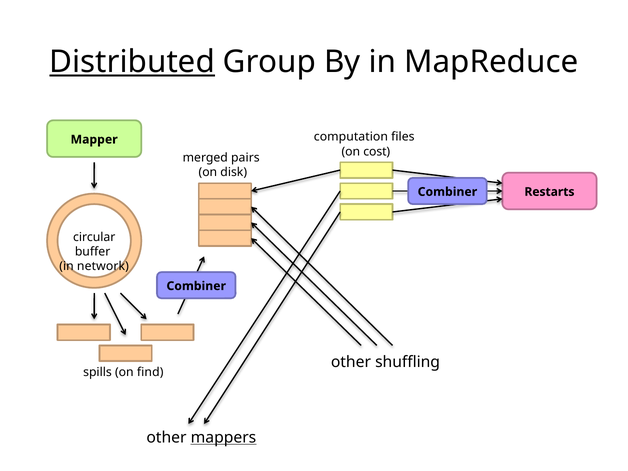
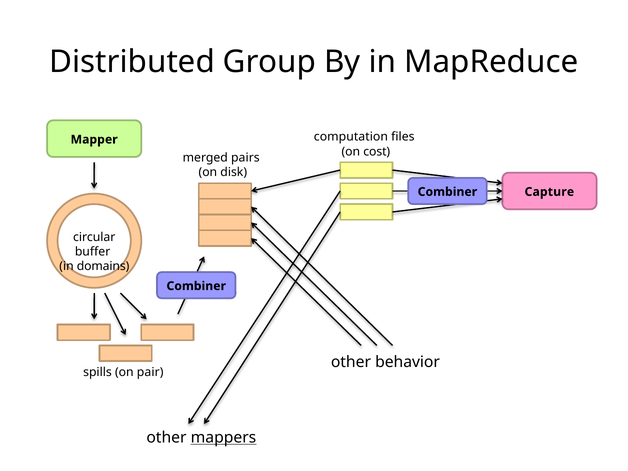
Distributed underline: present -> none
Restarts: Restarts -> Capture
network: network -> domains
shuffling: shuffling -> behavior
find: find -> pair
